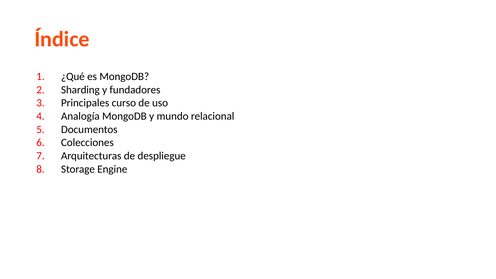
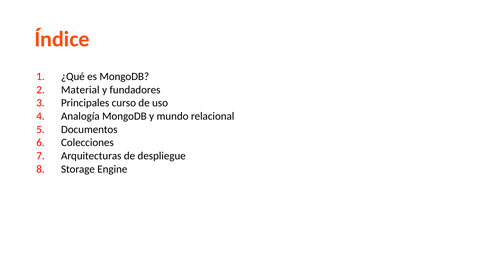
Sharding: Sharding -> Material
